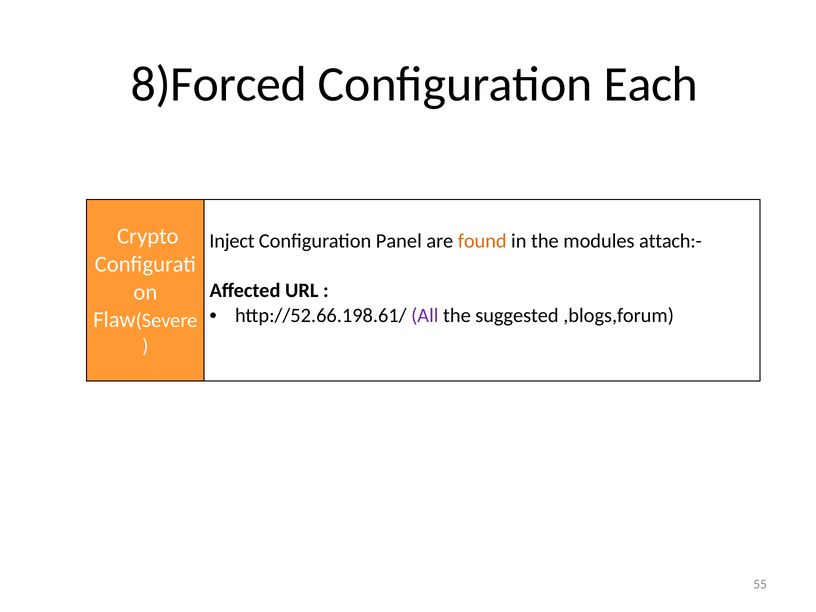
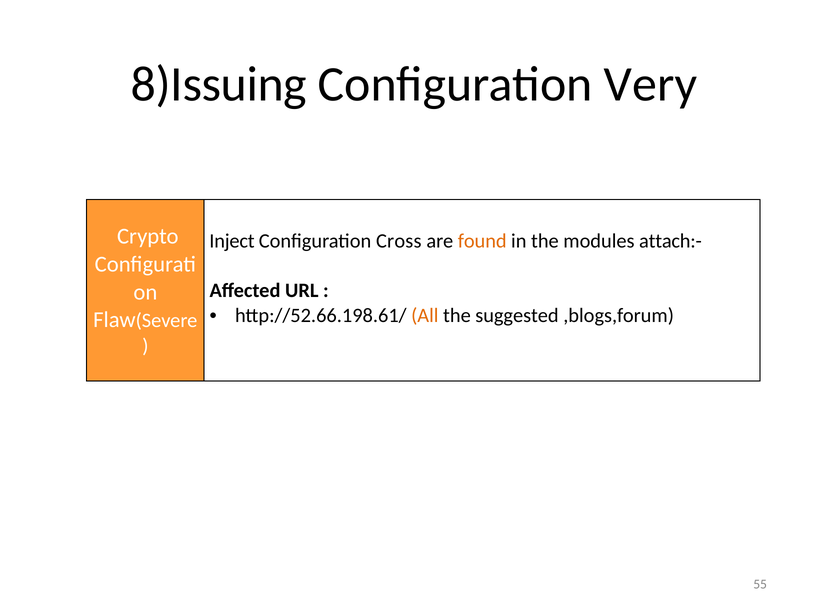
8)Forced: 8)Forced -> 8)Issuing
Each: Each -> Very
Panel: Panel -> Cross
All colour: purple -> orange
